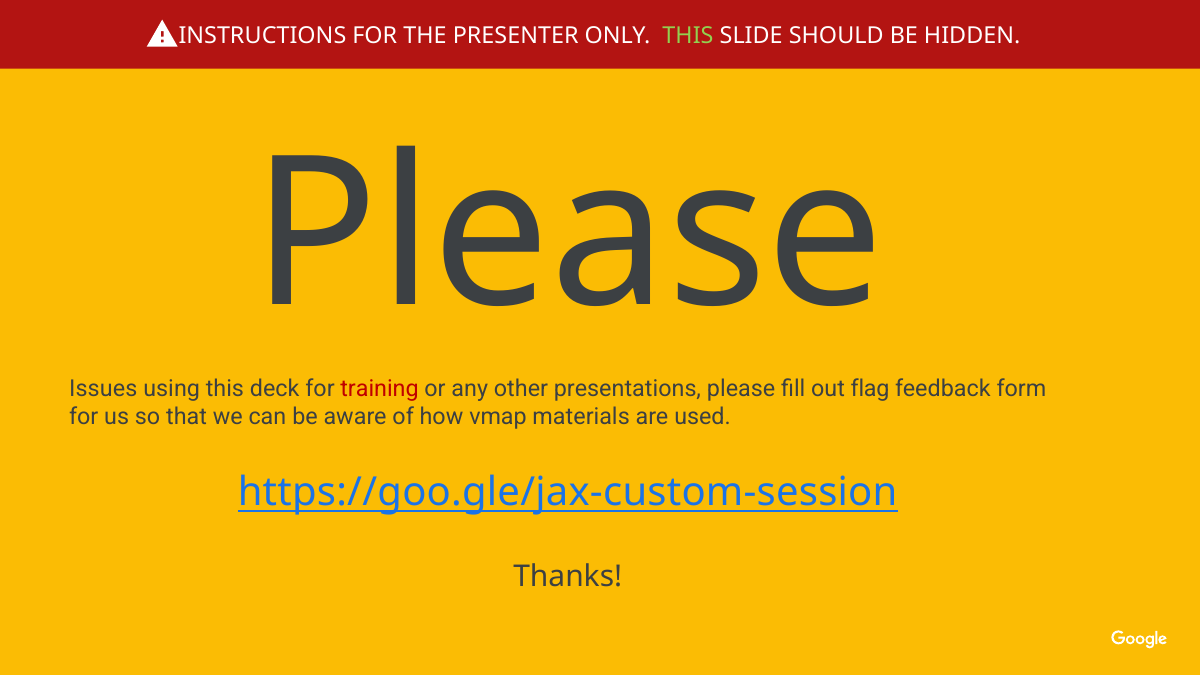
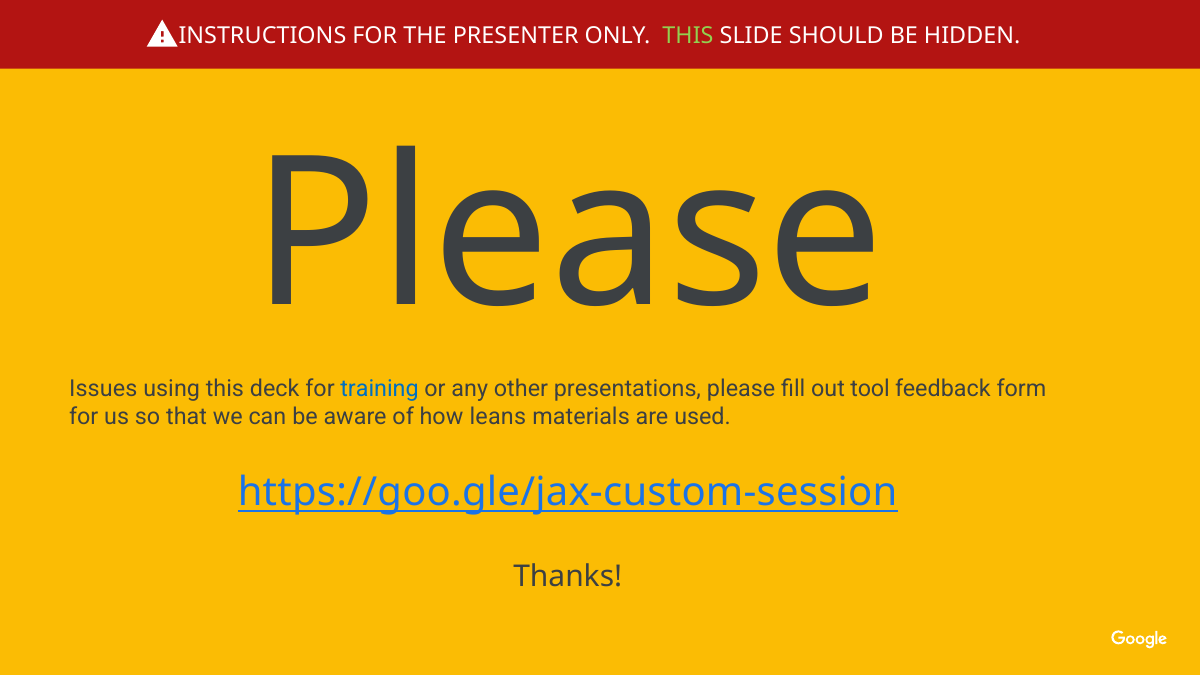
training colour: red -> blue
flag: flag -> tool
vmap: vmap -> leans
